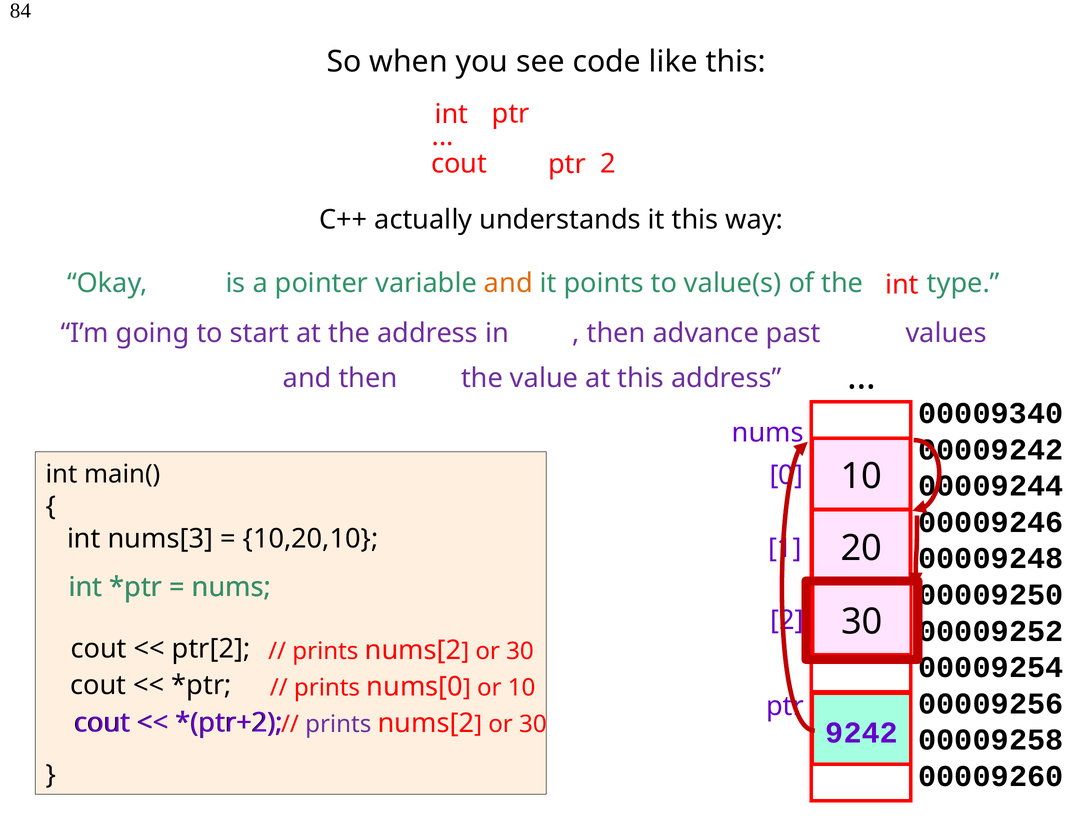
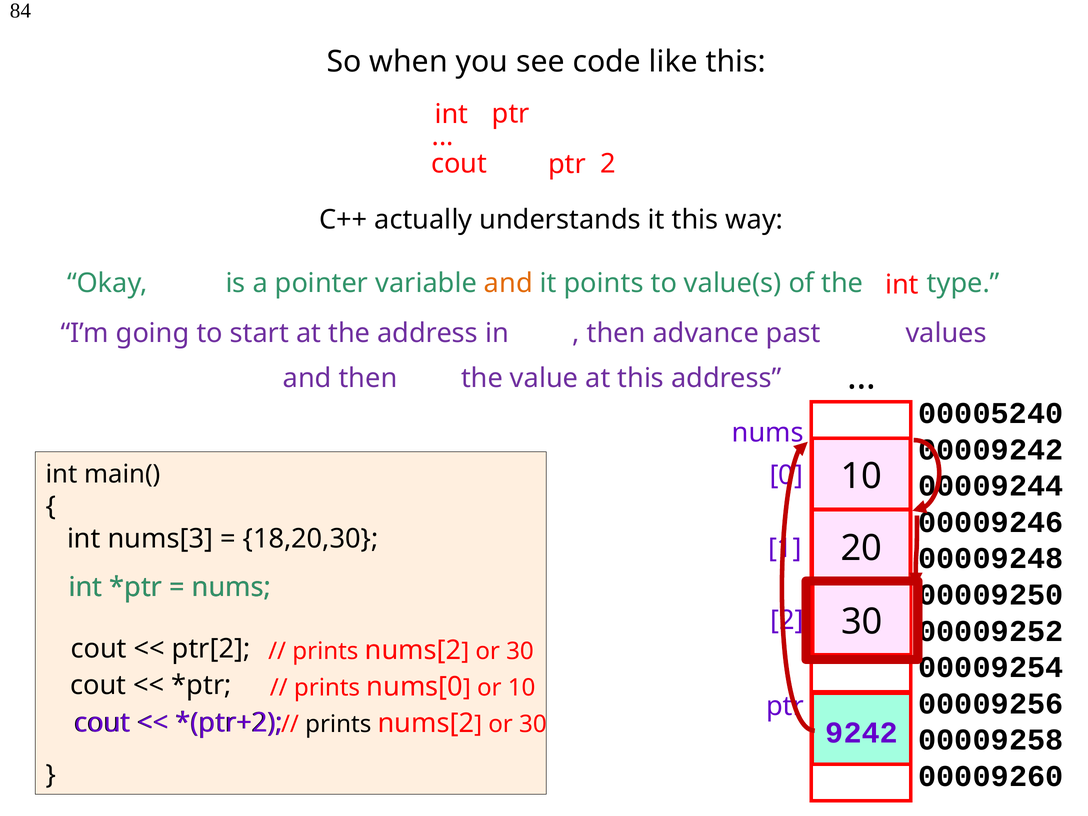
00009340: 00009340 -> 00005240
10,20,10: 10,20,10 -> 18,20,30
prints at (338, 724) colour: purple -> black
